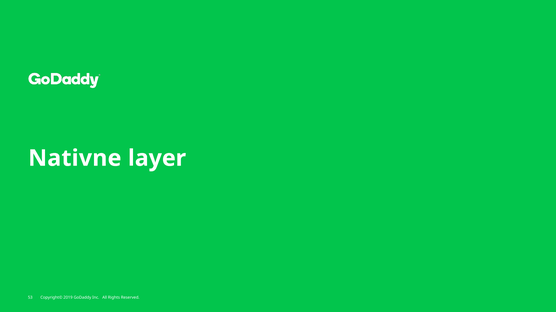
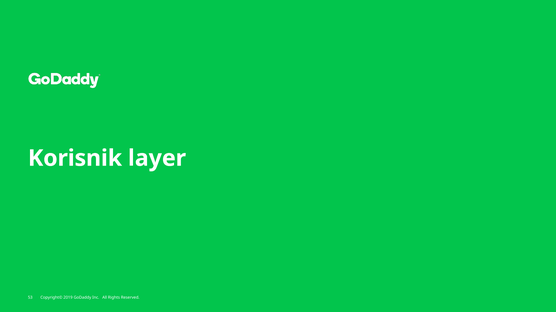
Nativne: Nativne -> Korisnik
